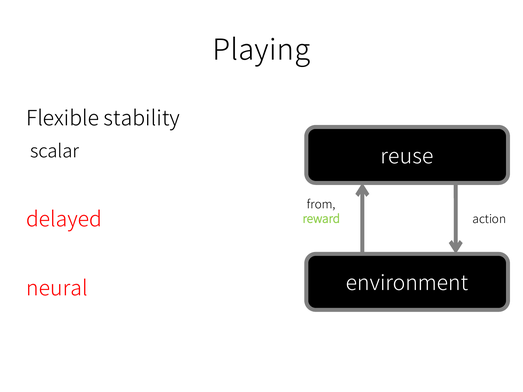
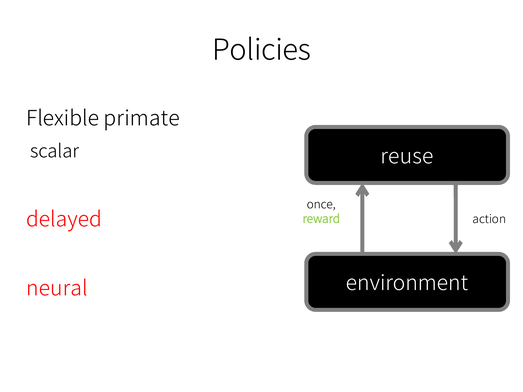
Playing: Playing -> Policies
stability: stability -> primate
from: from -> once
